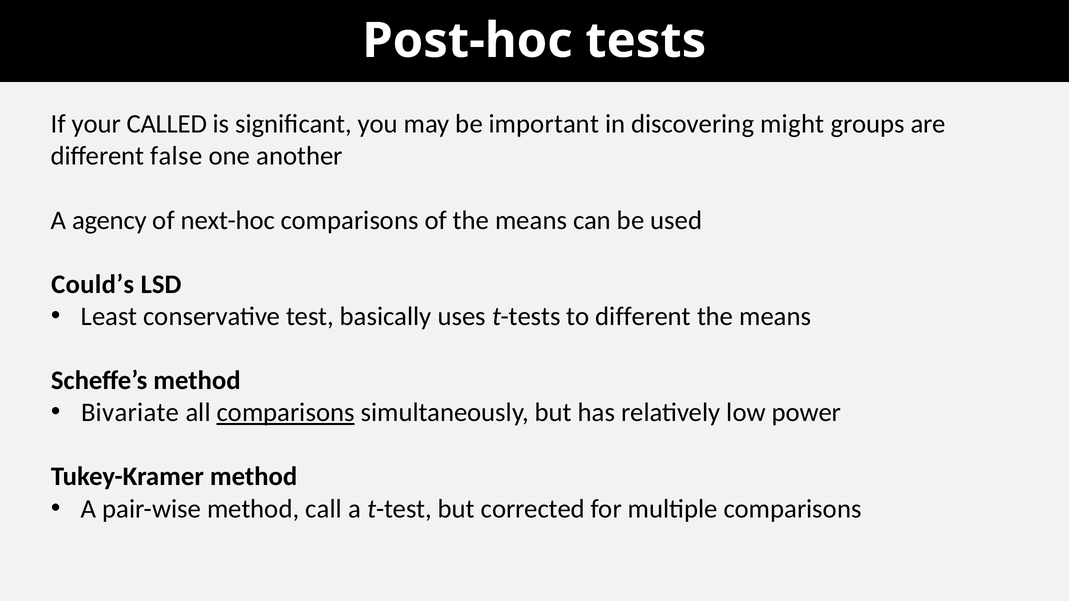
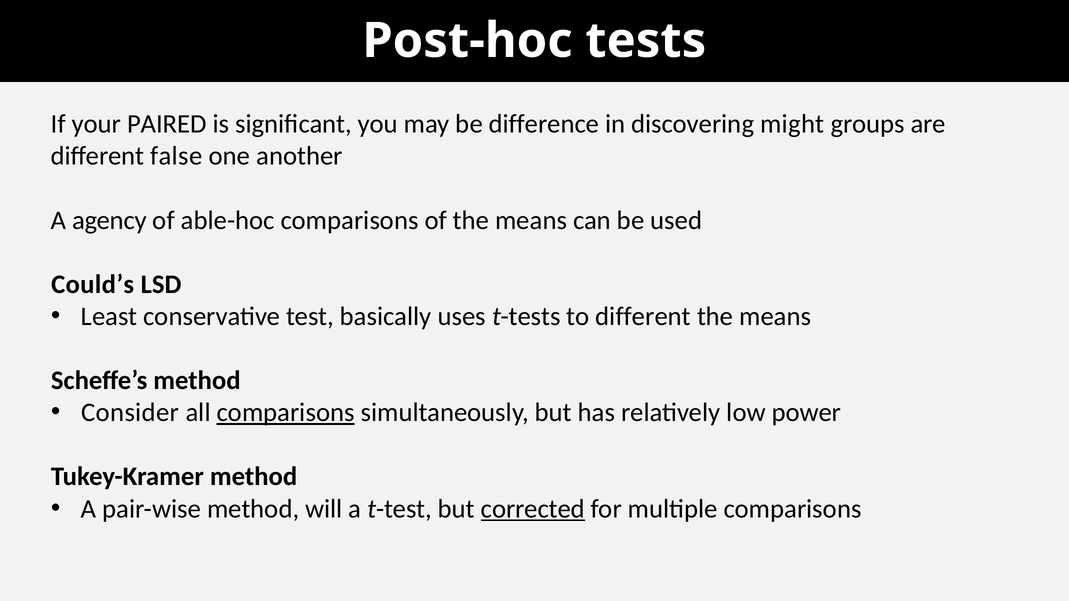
CALLED: CALLED -> PAIRED
important: important -> difference
next-hoc: next-hoc -> able-hoc
Bivariate: Bivariate -> Consider
call: call -> will
corrected underline: none -> present
